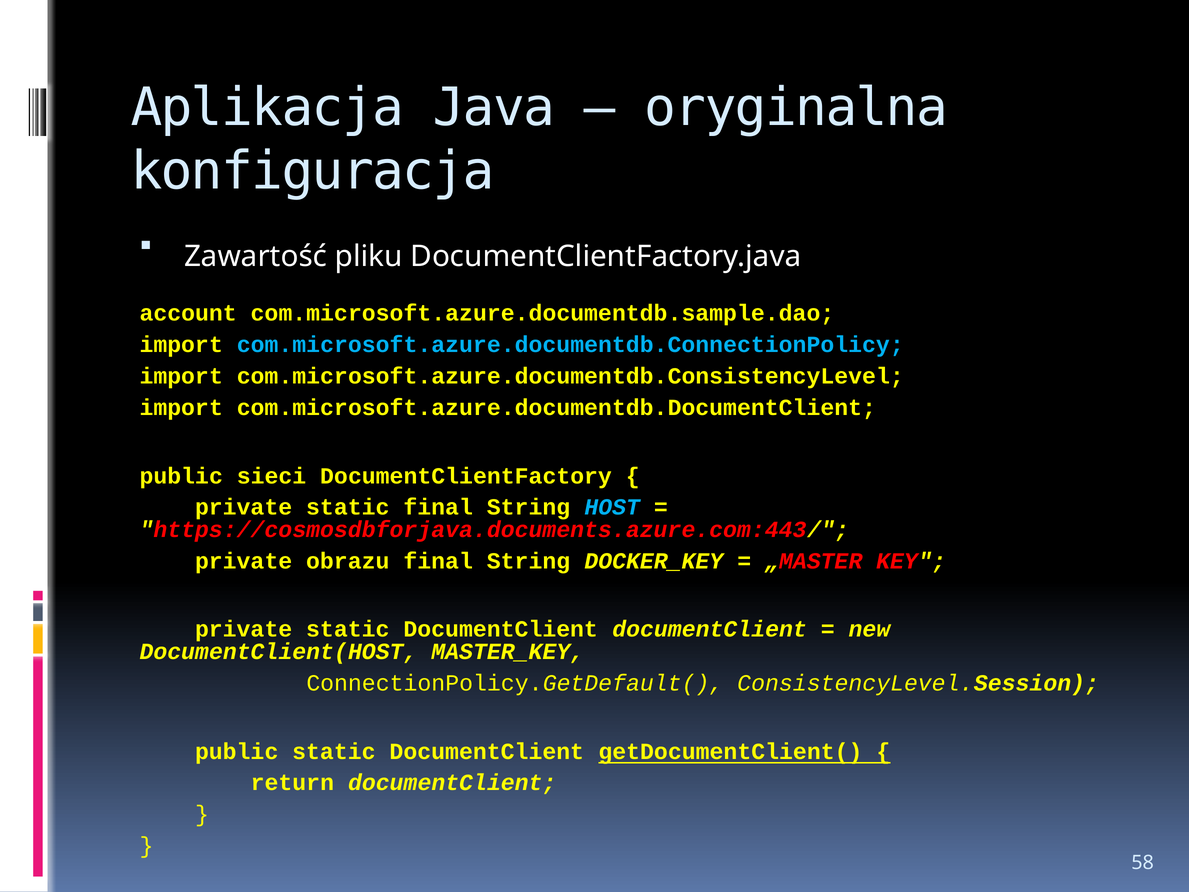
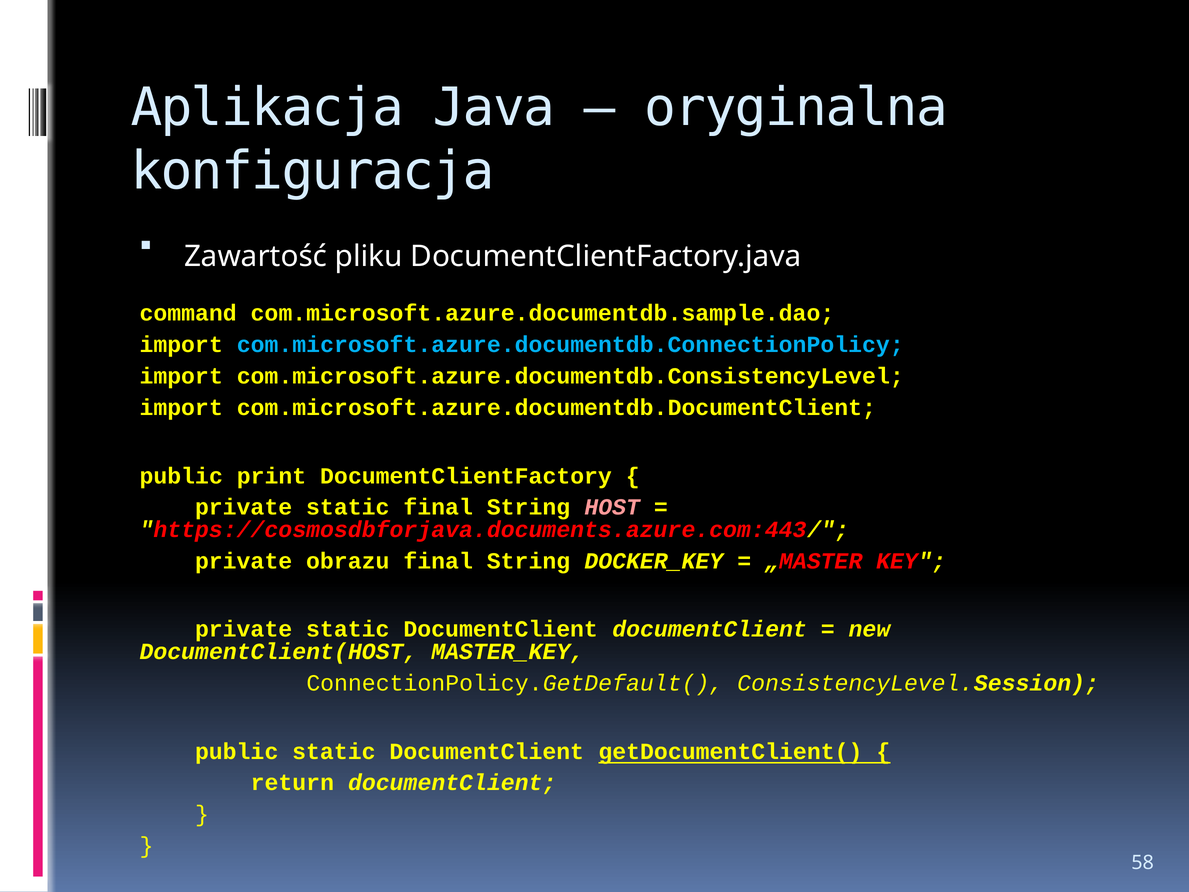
account: account -> command
sieci: sieci -> print
HOST colour: light blue -> pink
